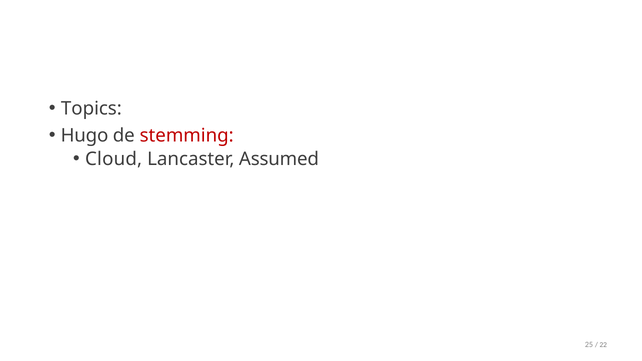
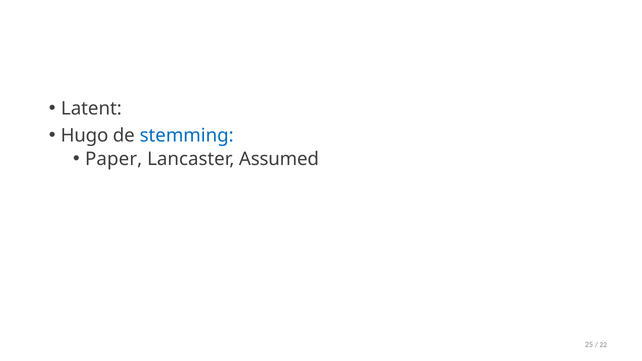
Topics: Topics -> Latent
stemming colour: red -> blue
Cloud: Cloud -> Paper
